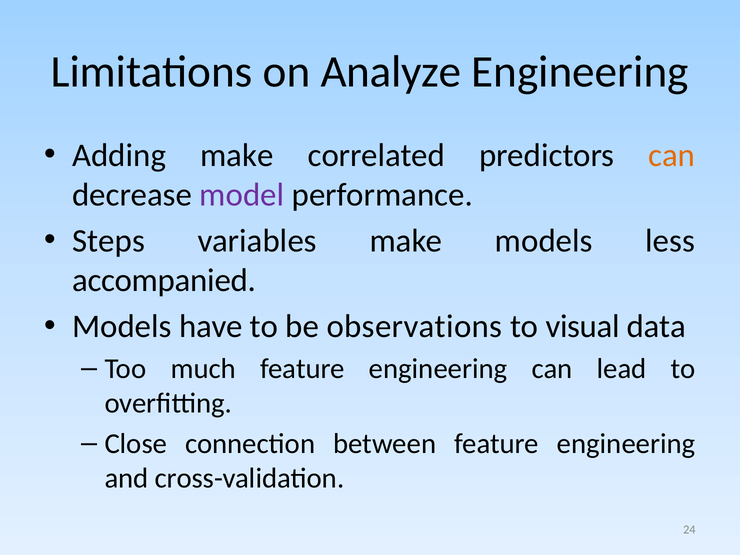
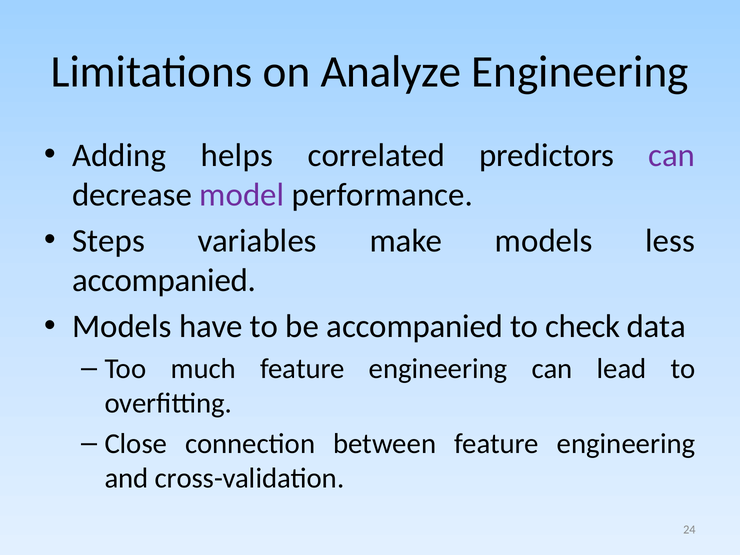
Adding make: make -> helps
can at (672, 155) colour: orange -> purple
be observations: observations -> accompanied
visual: visual -> check
